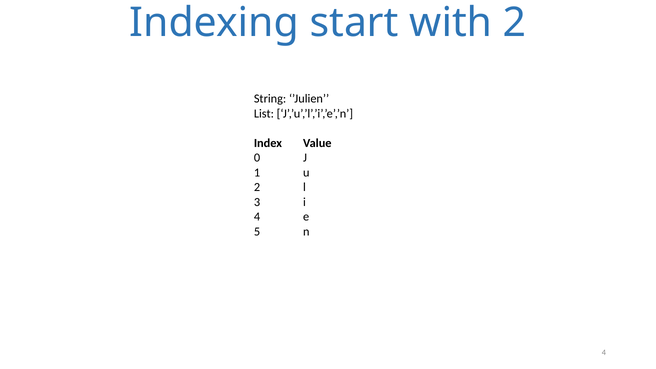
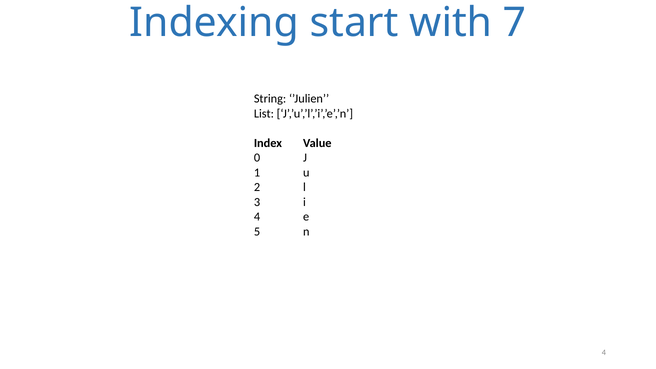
with 2: 2 -> 7
